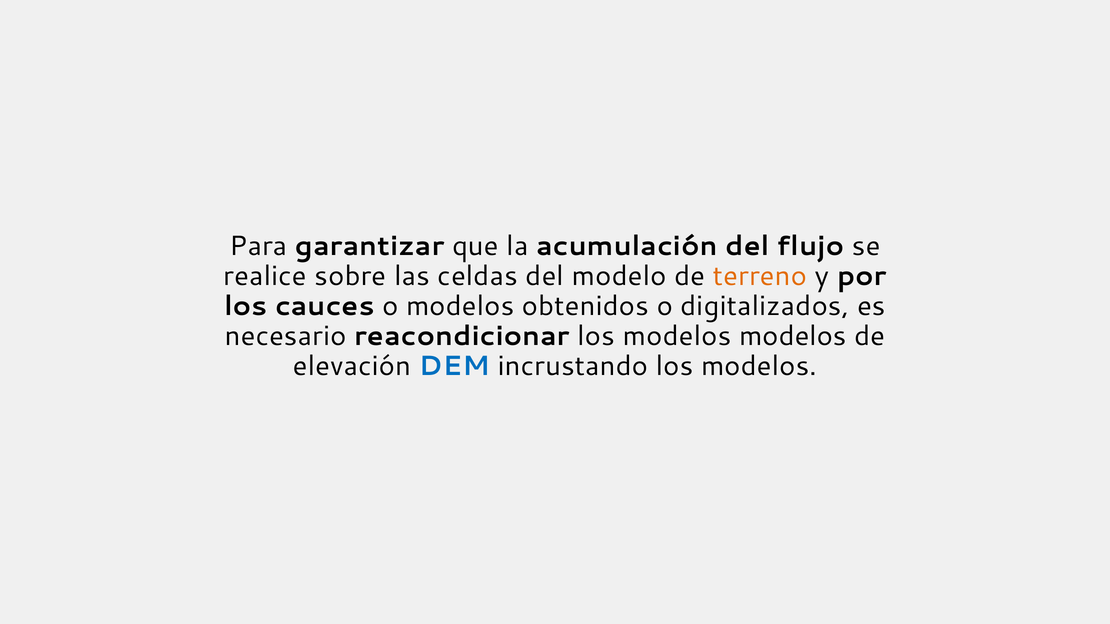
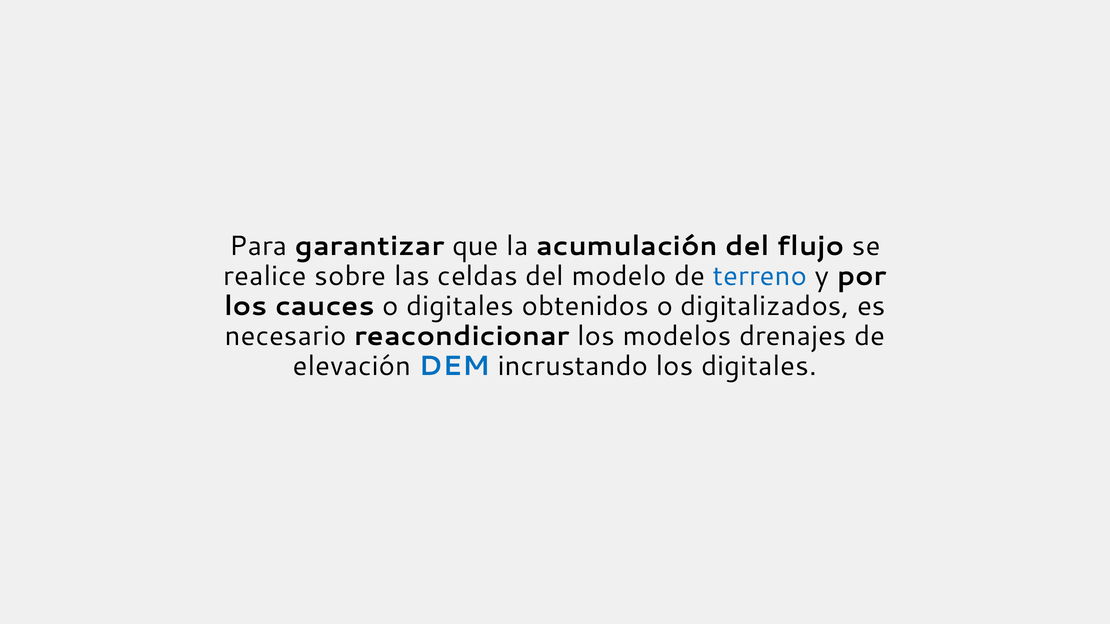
terreno colour: orange -> blue
o modelos: modelos -> digitales
modelos modelos: modelos -> drenajes
incrustando los modelos: modelos -> digitales
